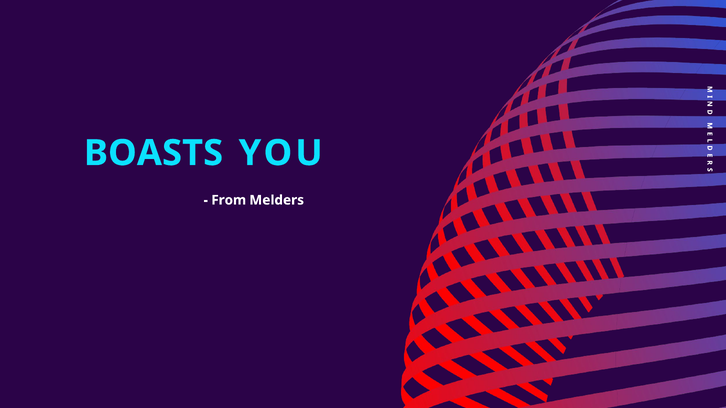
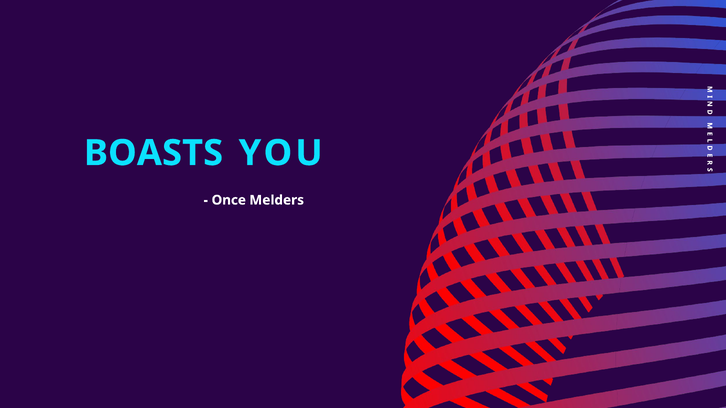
From: From -> Once
